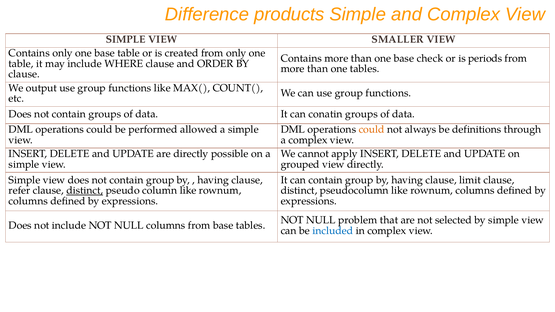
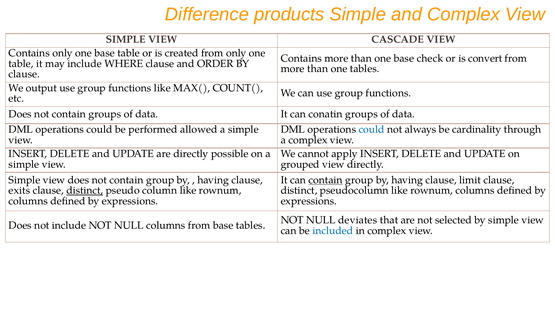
SMALLER: SMALLER -> CASCADE
periods: periods -> convert
could at (372, 130) colour: orange -> blue
definitions: definitions -> cardinality
contain at (326, 180) underline: none -> present
refer: refer -> exits
problem: problem -> deviates
